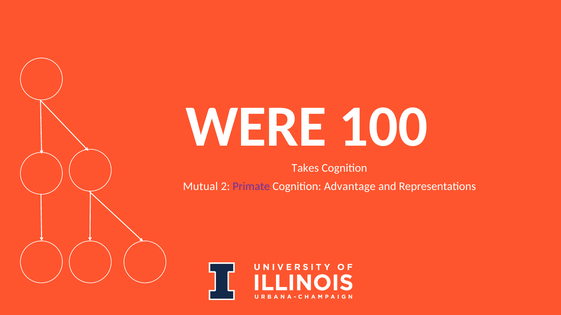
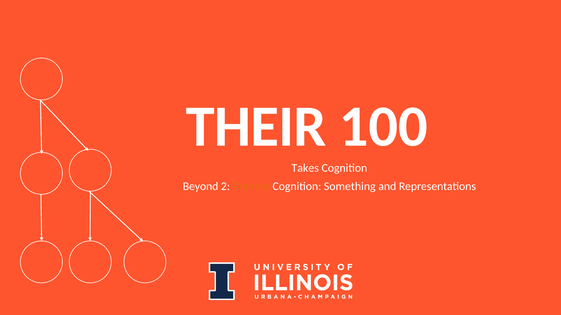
WERE: WERE -> THEIR
Mutual: Mutual -> Beyond
Primate colour: purple -> orange
Advantage: Advantage -> Something
